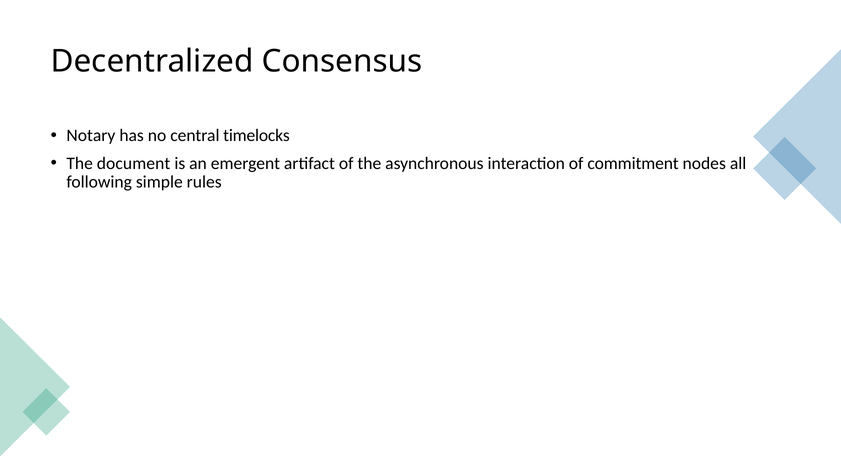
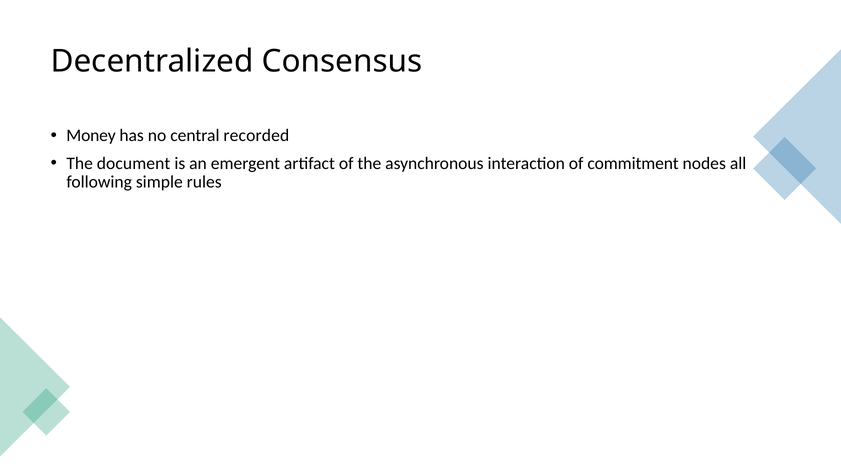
Notary: Notary -> Money
timelocks: timelocks -> recorded
